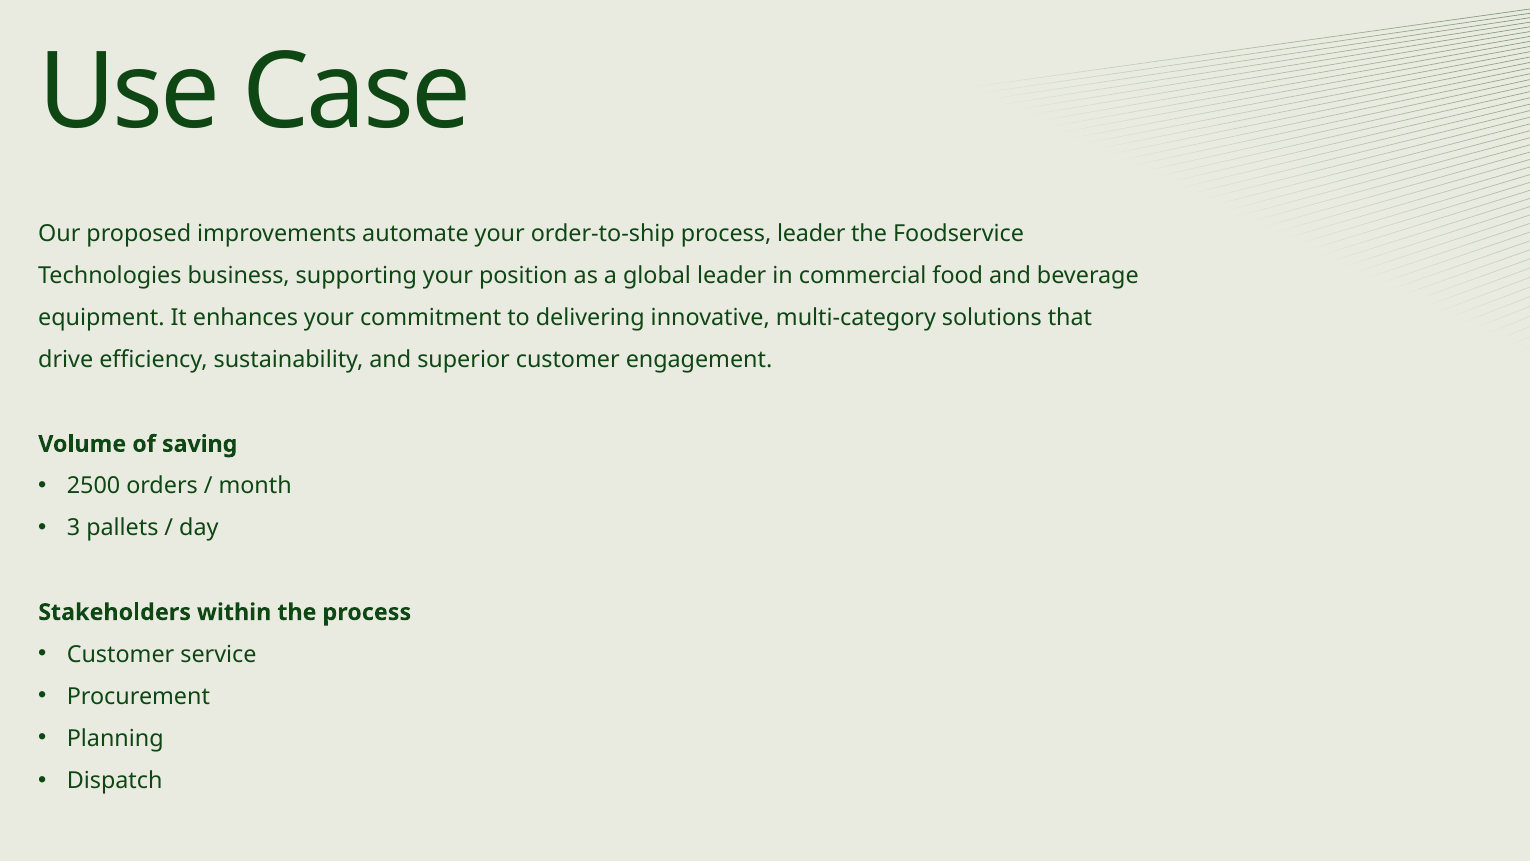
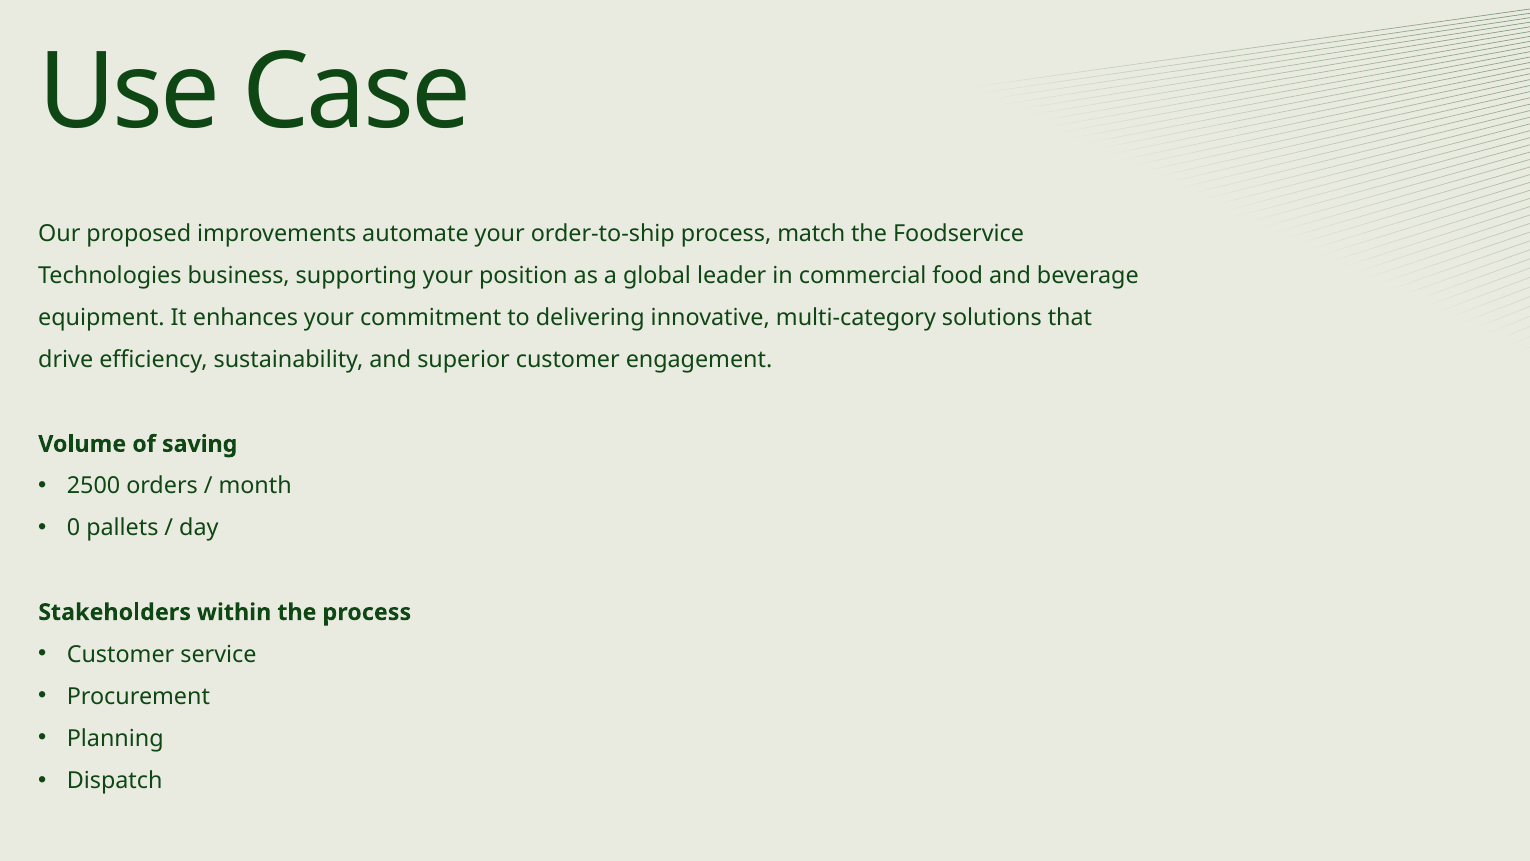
process leader: leader -> match
3: 3 -> 0
